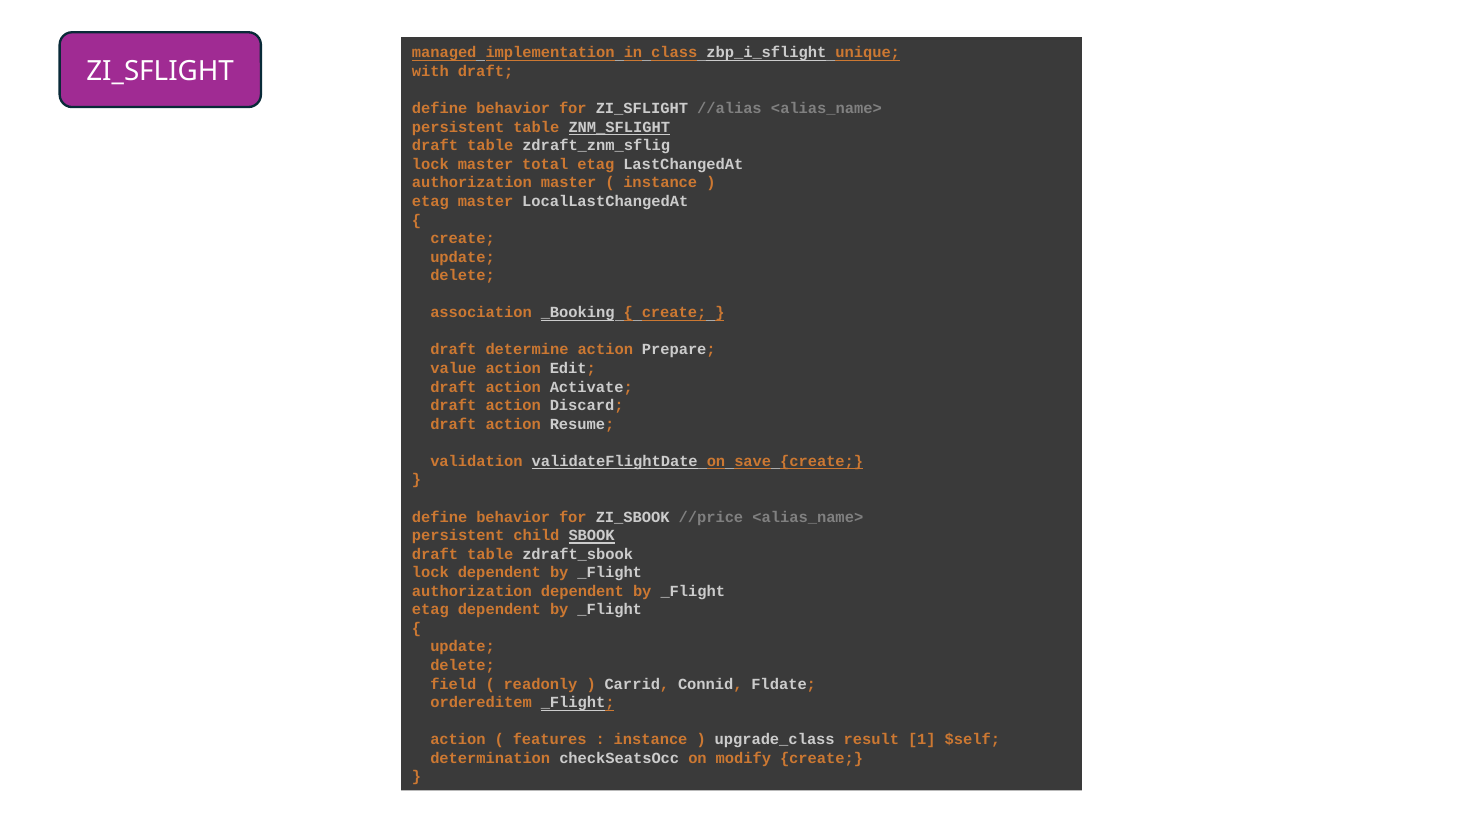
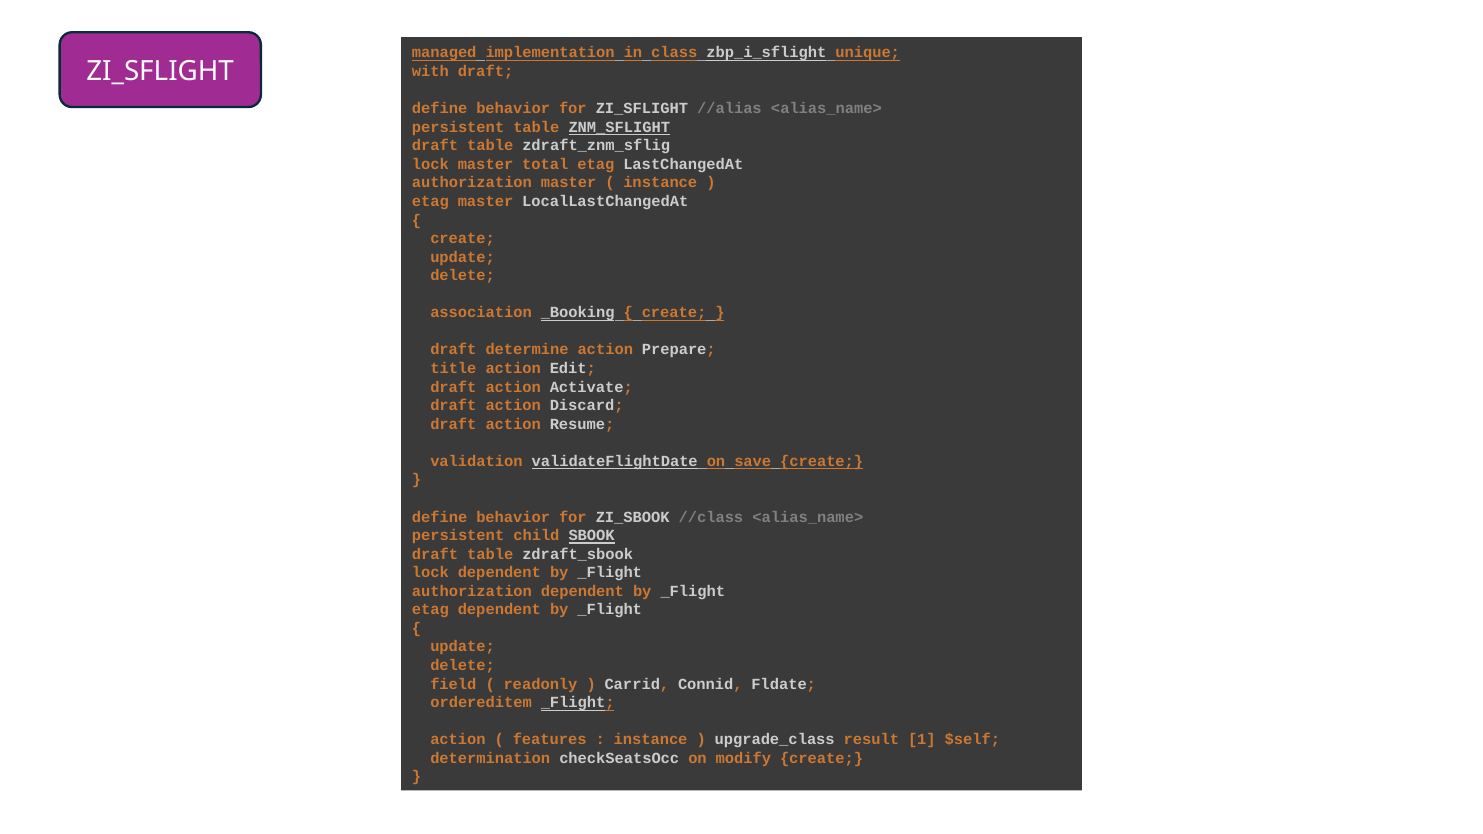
value: value -> title
//price: //price -> //class
